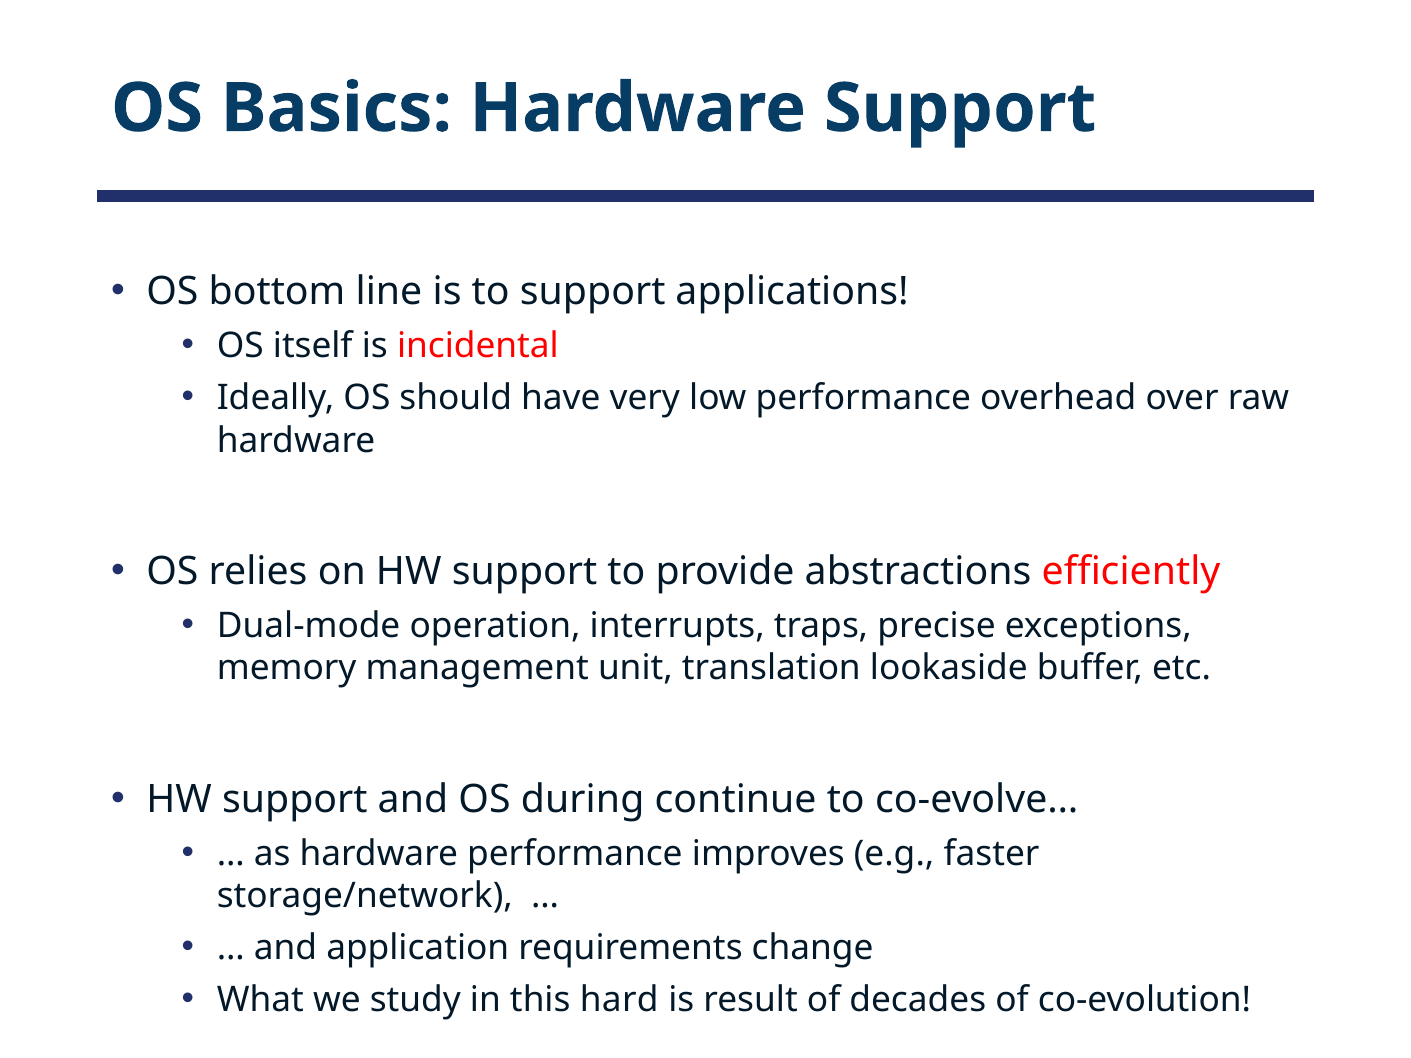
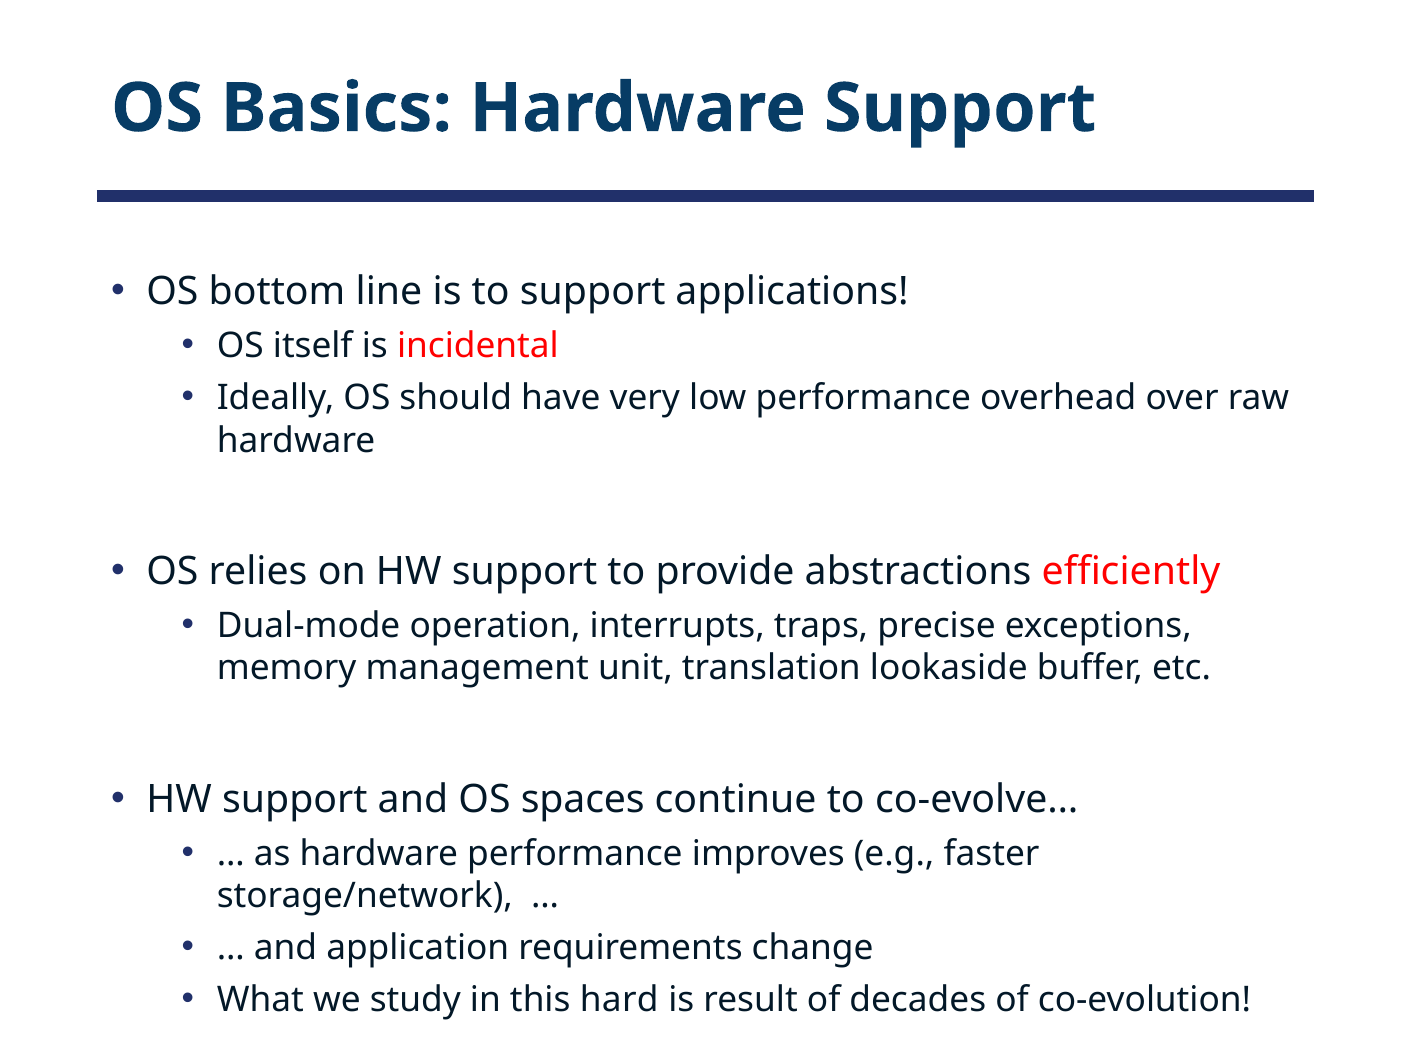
during: during -> spaces
